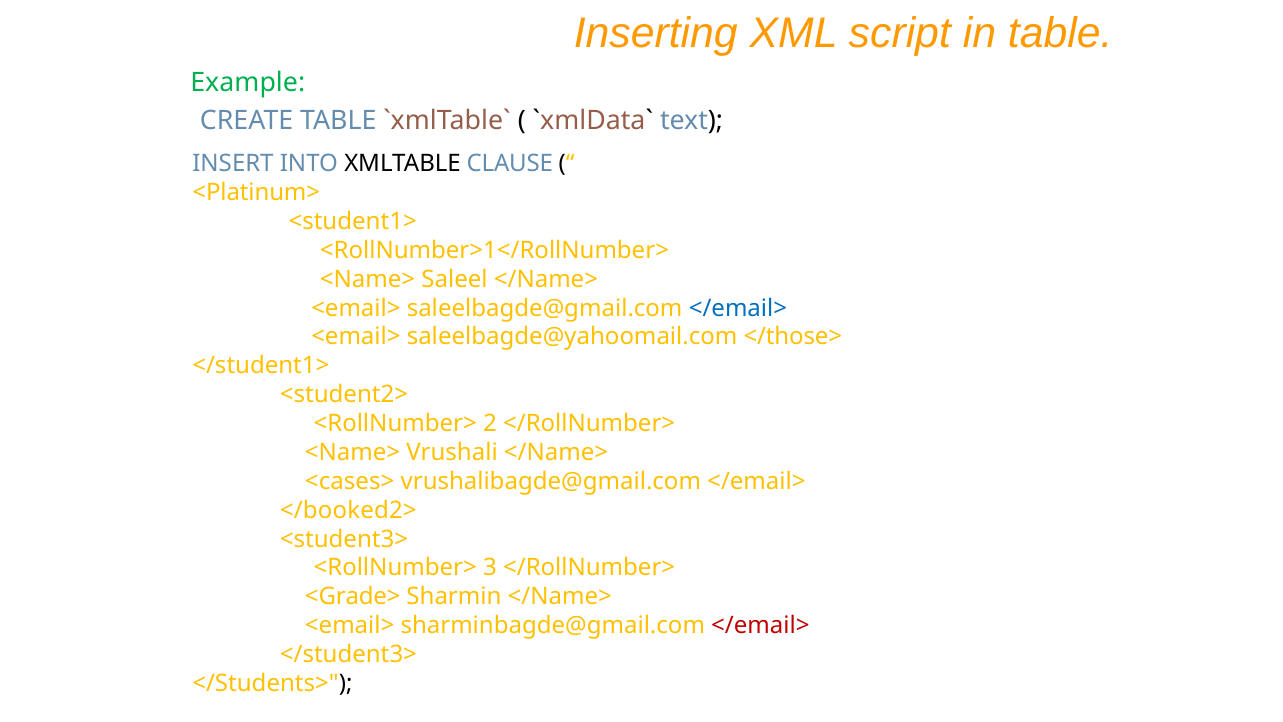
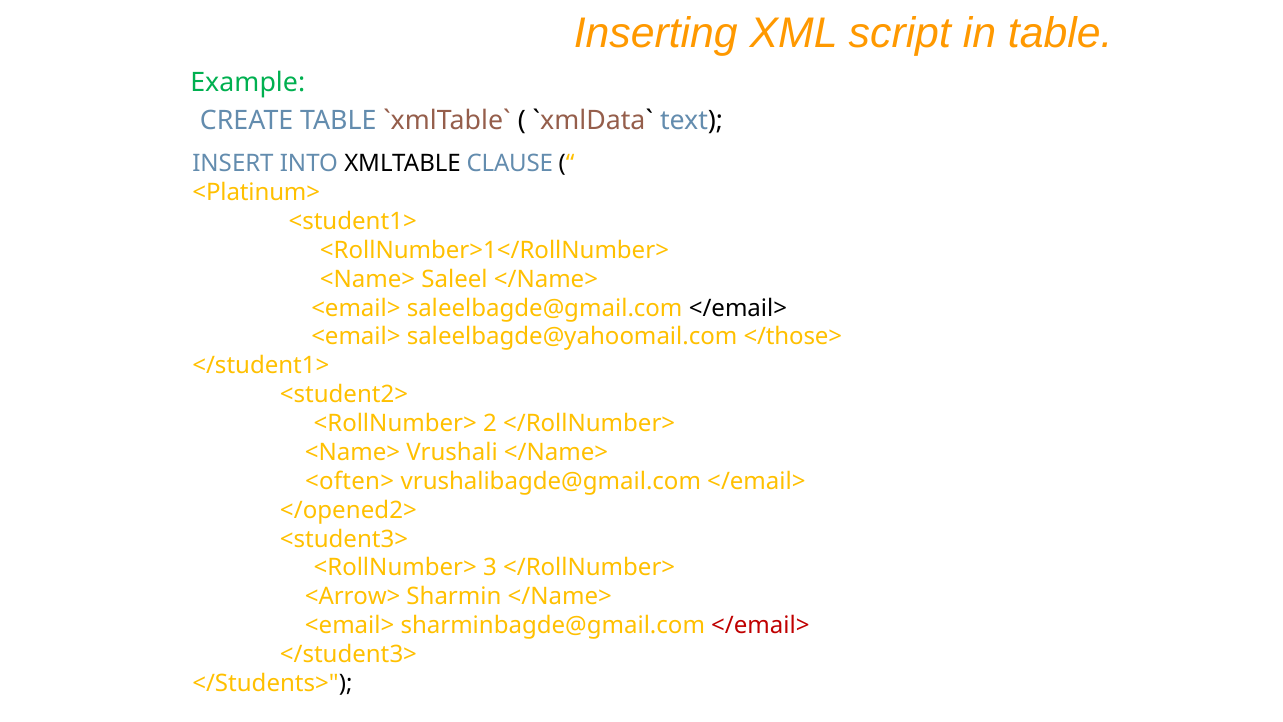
</email> at (738, 308) colour: blue -> black
<cases>: <cases> -> <often>
</booked2>: </booked2> -> </opened2>
<Grade>: <Grade> -> <Arrow>
